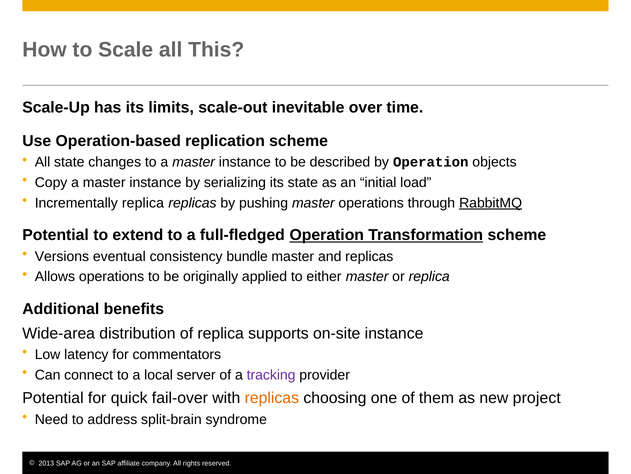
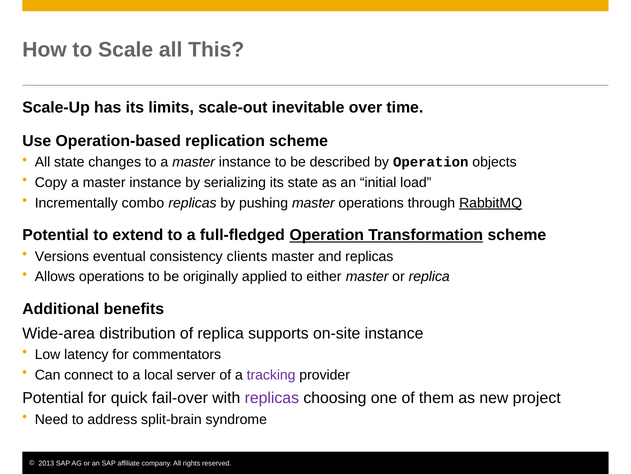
Incrementally replica: replica -> combo
bundle: bundle -> clients
replicas at (272, 398) colour: orange -> purple
